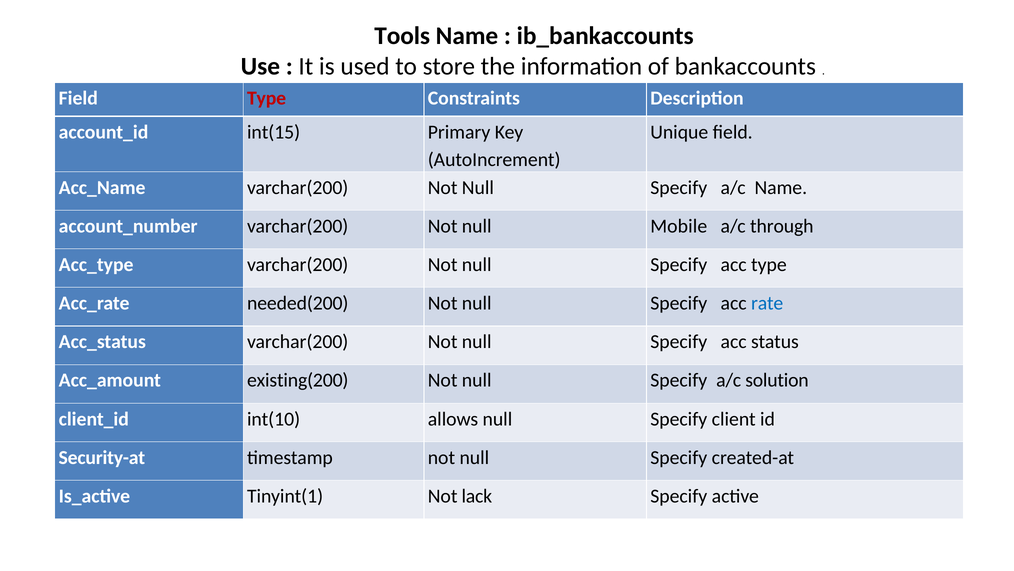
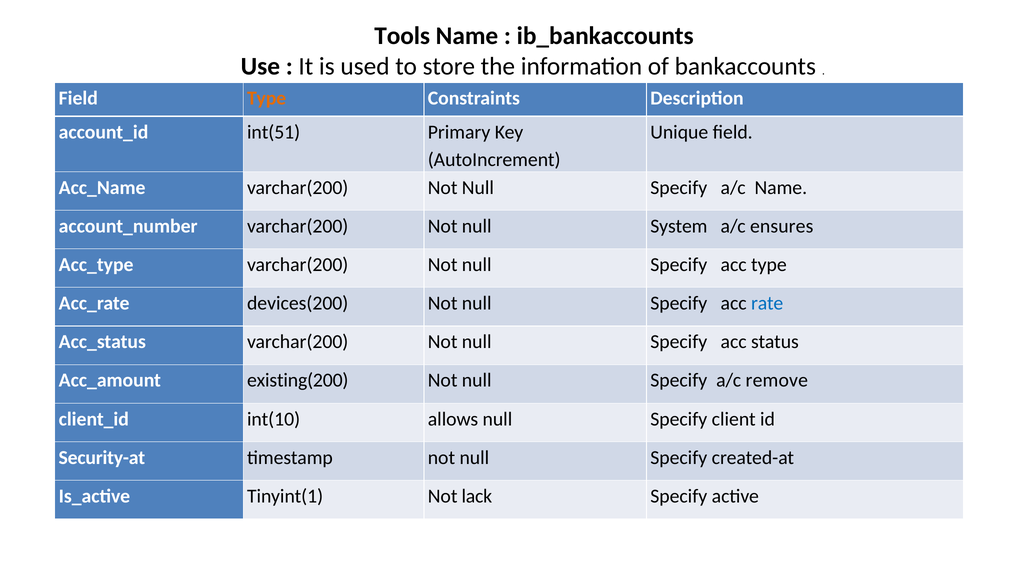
Type at (267, 98) colour: red -> orange
int(15: int(15 -> int(51
Mobile: Mobile -> System
through: through -> ensures
needed(200: needed(200 -> devices(200
solution: solution -> remove
